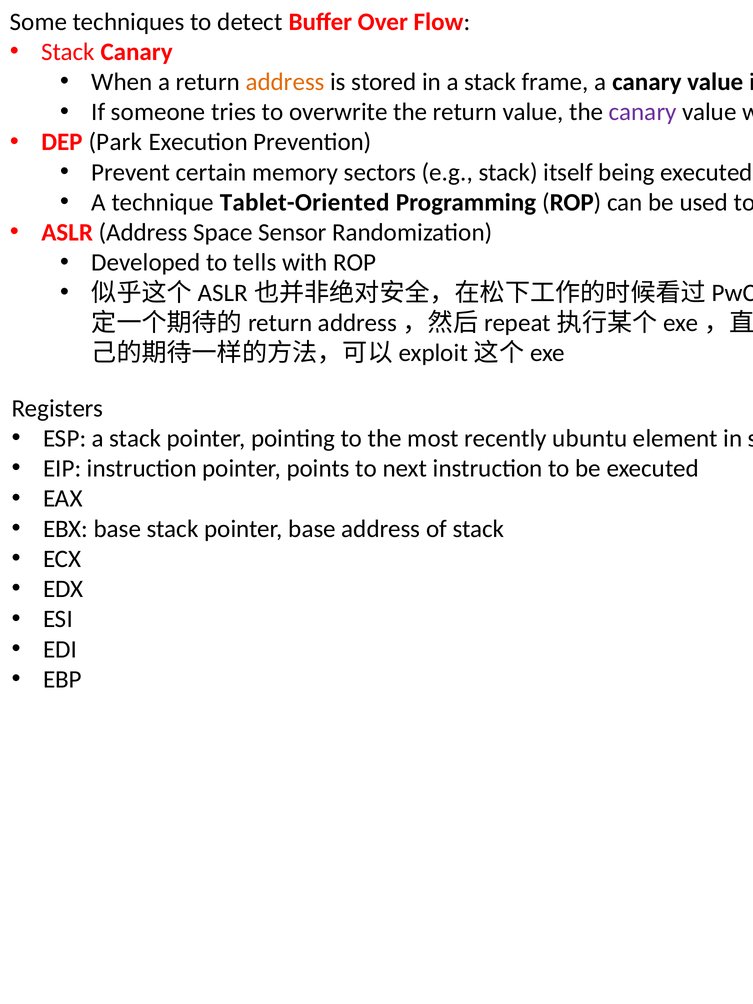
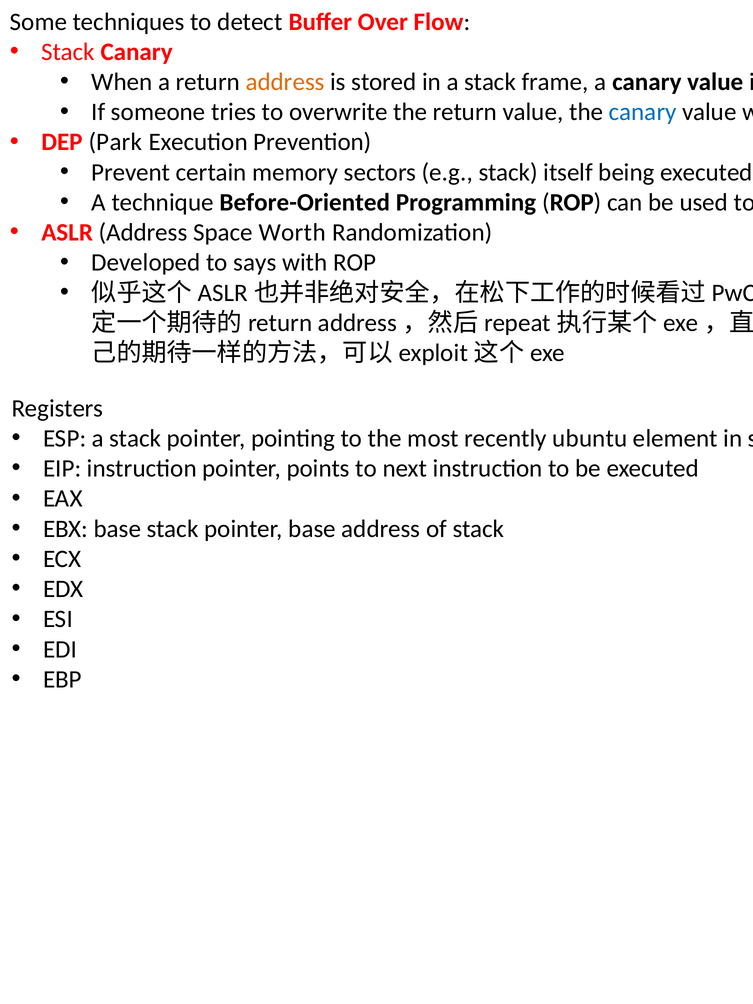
canary at (643, 112) colour: purple -> blue
Tablet-Oriented: Tablet-Oriented -> Before-Oriented
Sensor: Sensor -> Worth
tells: tells -> says
